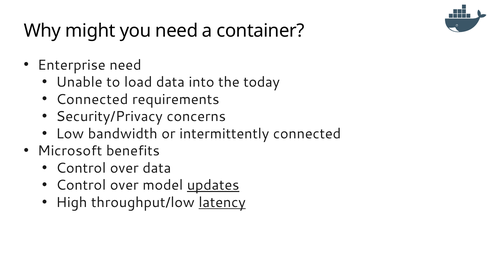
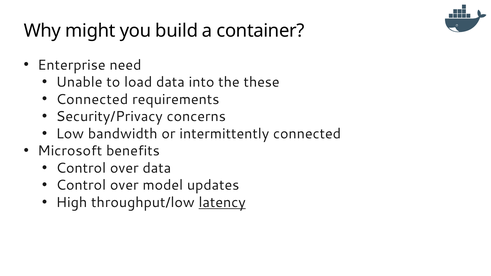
you need: need -> build
today: today -> these
updates underline: present -> none
